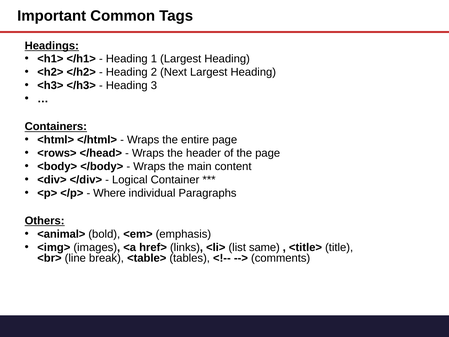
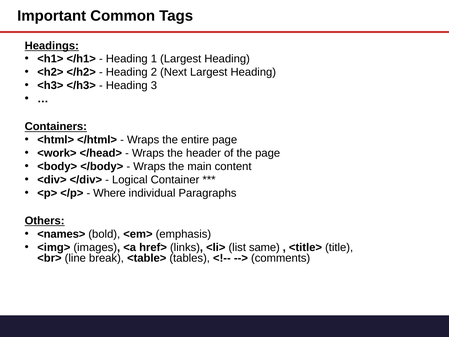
<rows>: <rows> -> <work>
<animal>: <animal> -> <names>
